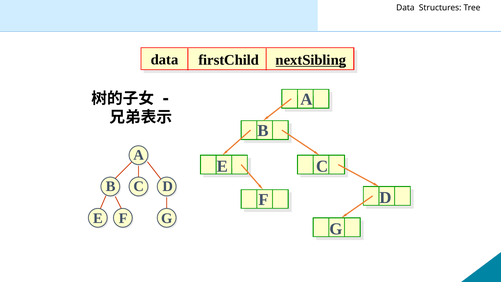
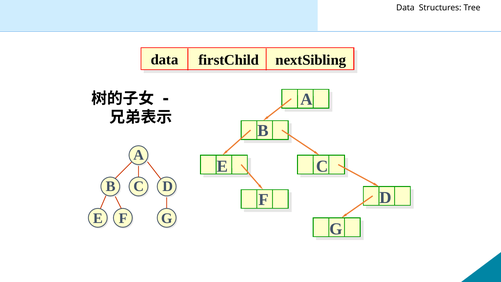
nextSibling underline: present -> none
